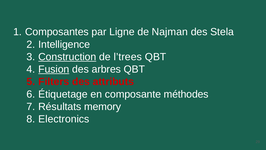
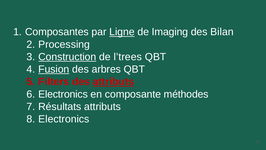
Ligne underline: none -> present
Najman: Najman -> Imaging
Stela: Stela -> Bilan
Intelligence: Intelligence -> Processing
attributs at (113, 82) underline: none -> present
Étiquetage at (63, 94): Étiquetage -> Electronics
Résultats memory: memory -> attributs
